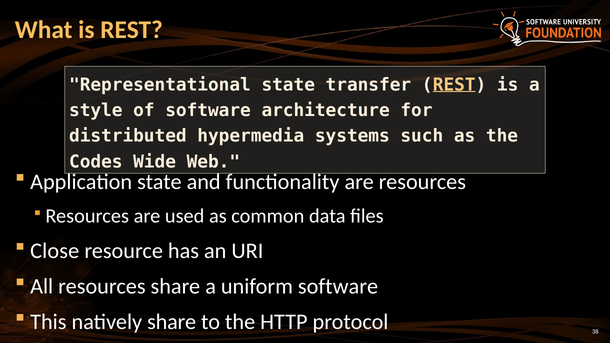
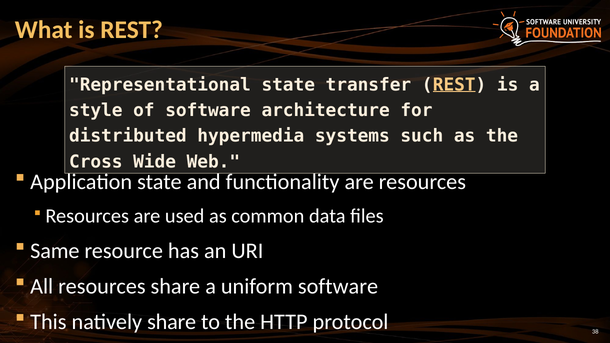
Codes: Codes -> Cross
Close: Close -> Same
